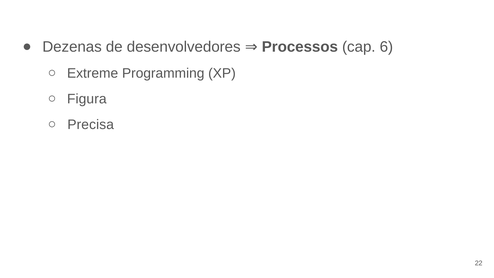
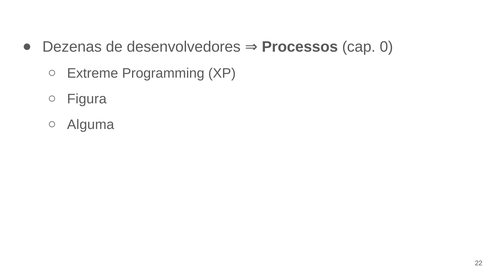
6: 6 -> 0
Precisa: Precisa -> Alguma
